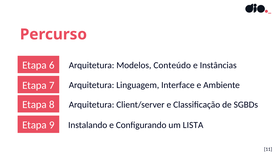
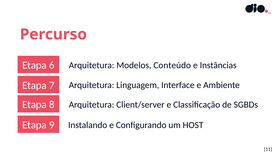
LISTA: LISTA -> HOST
